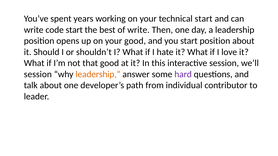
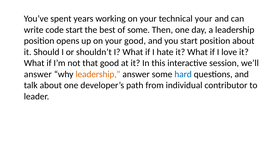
technical start: start -> your
of write: write -> some
session at (38, 74): session -> answer
hard colour: purple -> blue
